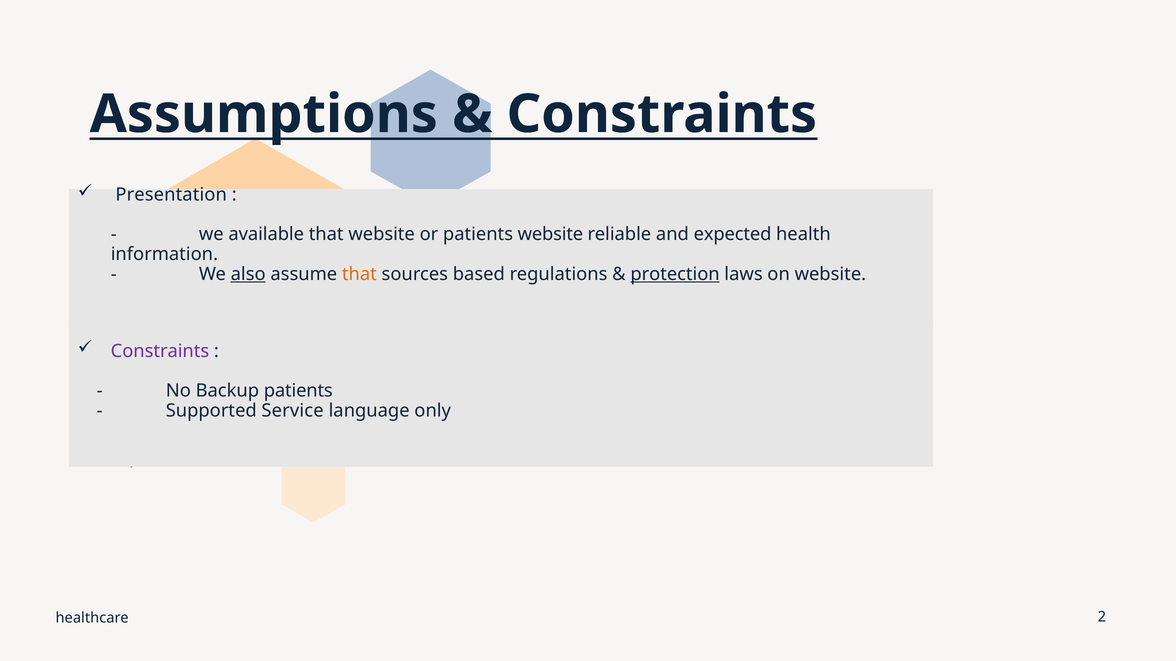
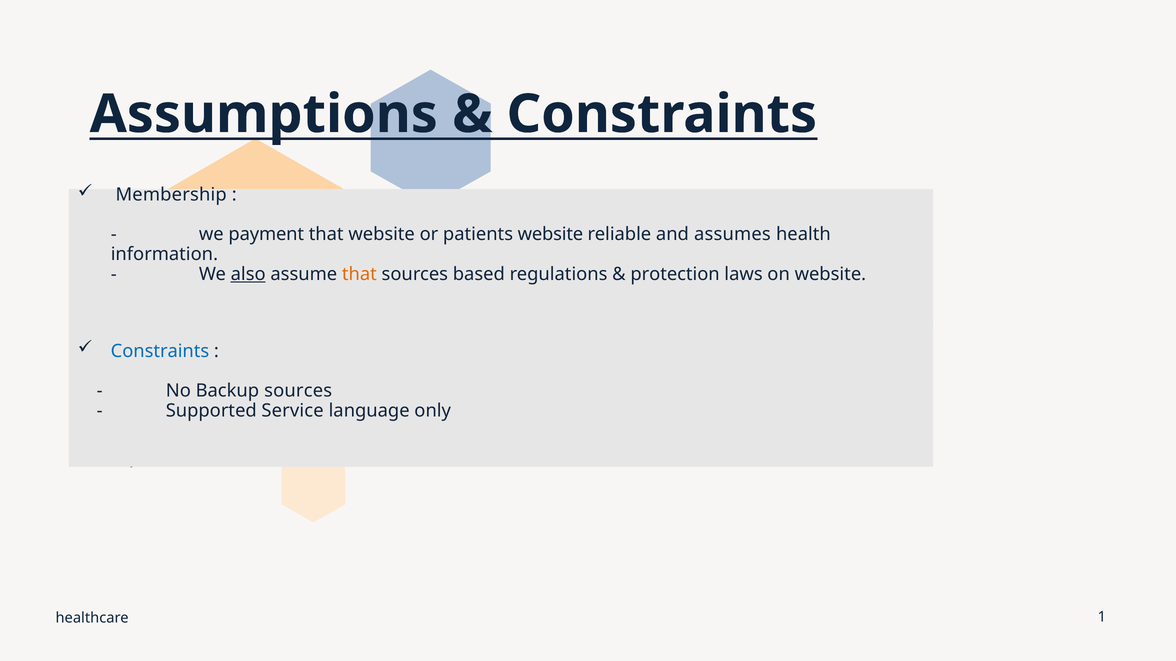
Presentation: Presentation -> Membership
available: available -> payment
expected: expected -> assumes
protection underline: present -> none
Constraints at (160, 351) colour: purple -> blue
Backup patients: patients -> sources
2: 2 -> 1
